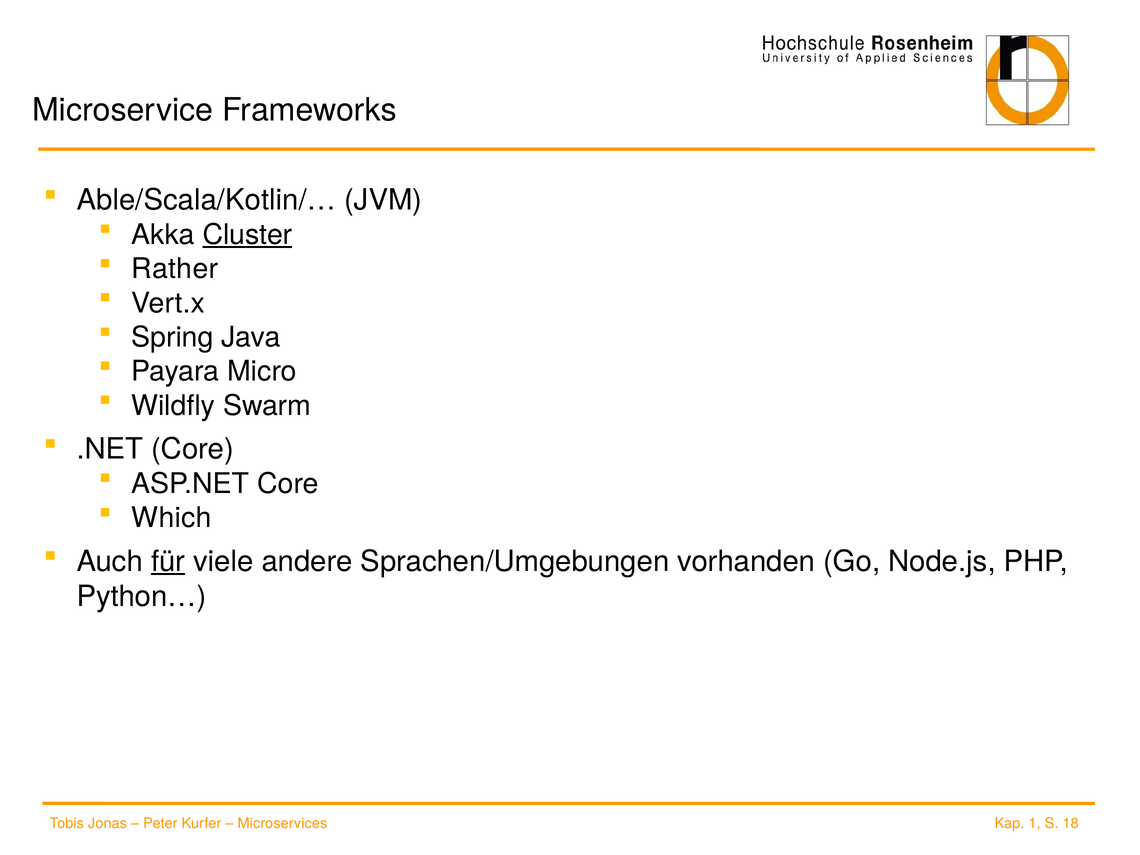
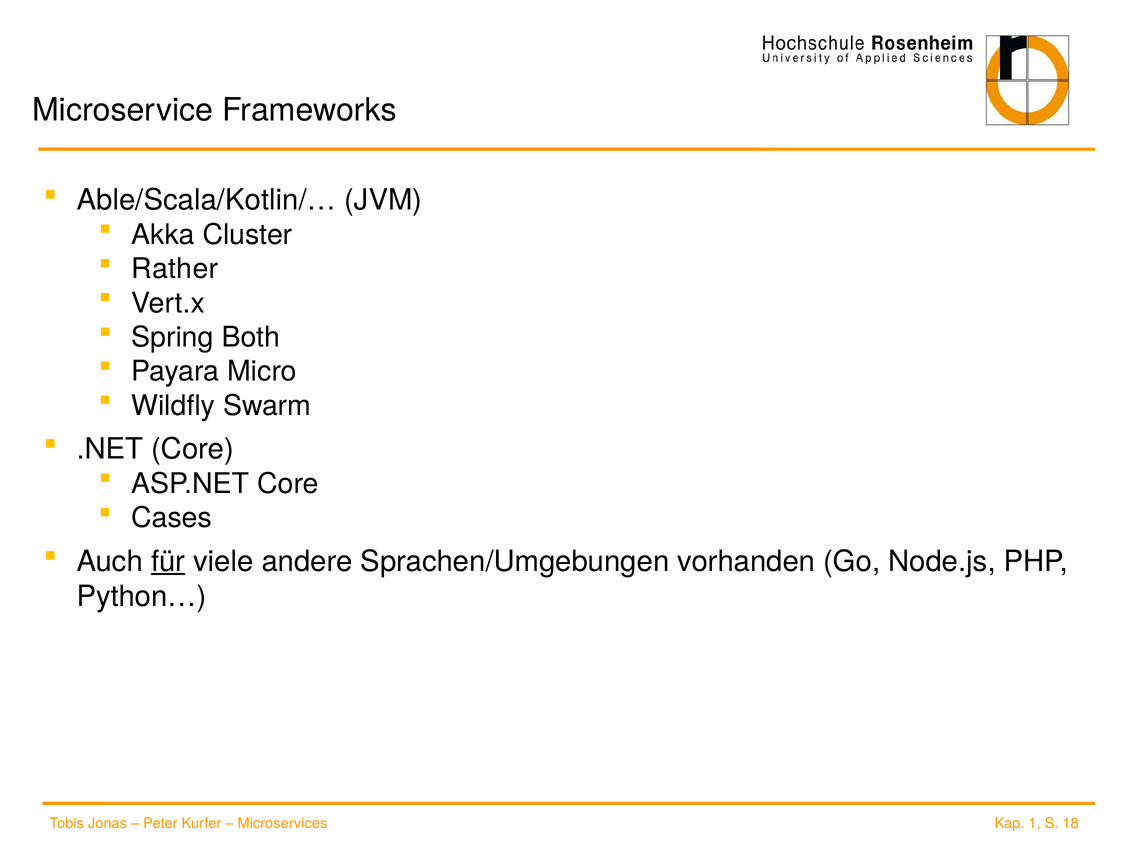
Cluster underline: present -> none
Java: Java -> Both
Which: Which -> Cases
